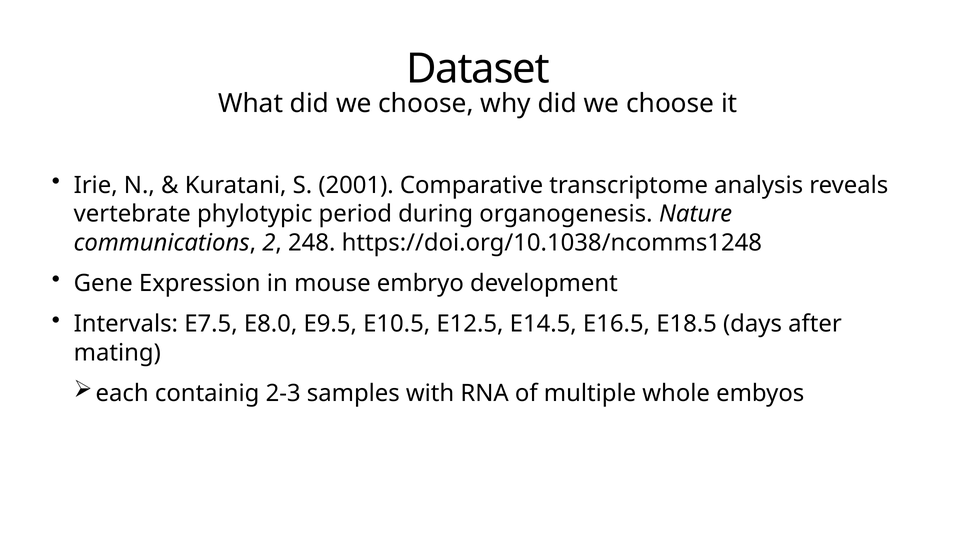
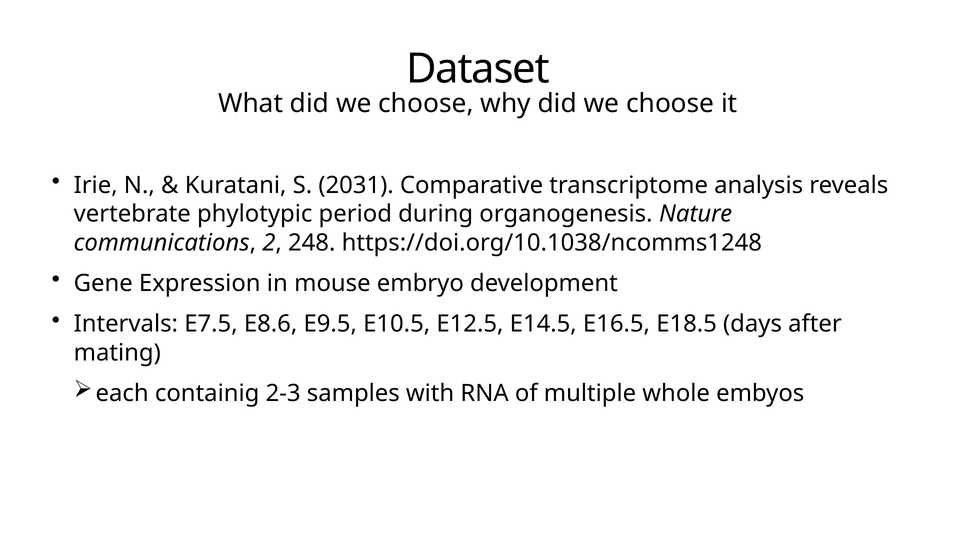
2001: 2001 -> 2031
E8.0: E8.0 -> E8.6
